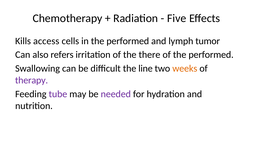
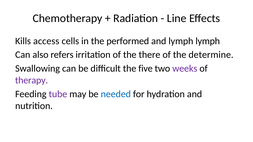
Five: Five -> Line
lymph tumor: tumor -> lymph
of the performed: performed -> determine
line: line -> five
weeks colour: orange -> purple
needed colour: purple -> blue
